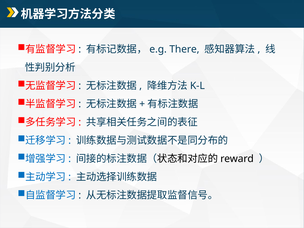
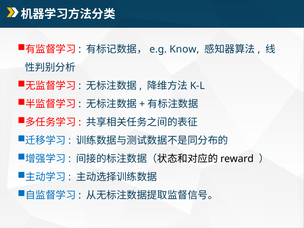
There: There -> Know
